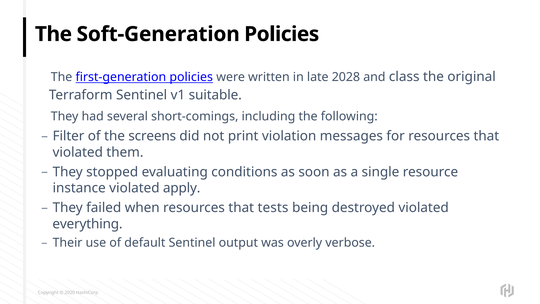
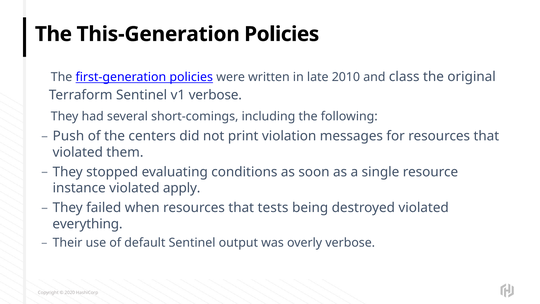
Soft-Generation: Soft-Generation -> This-Generation
2028: 2028 -> 2010
v1 suitable: suitable -> verbose
Filter: Filter -> Push
screens: screens -> centers
